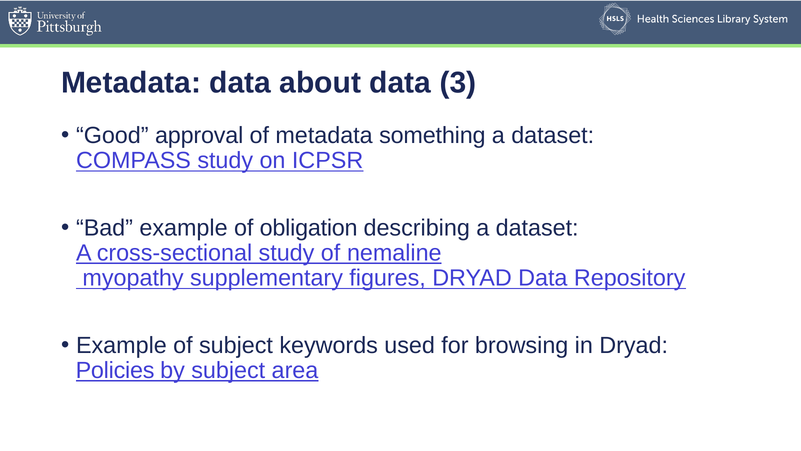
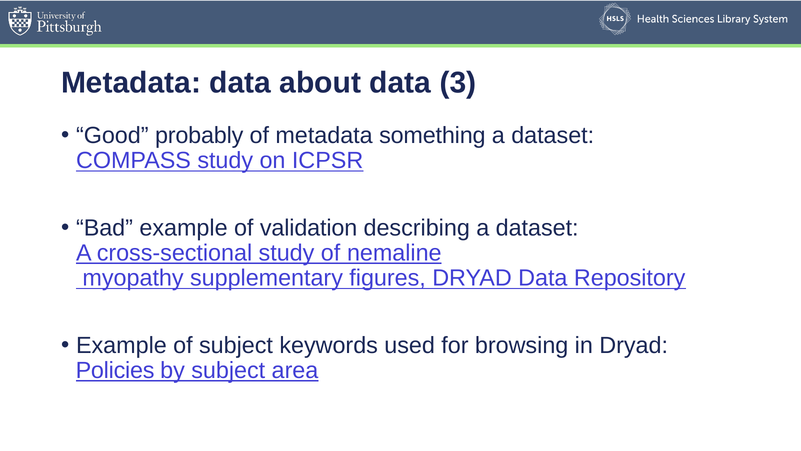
approval: approval -> probably
obligation: obligation -> validation
